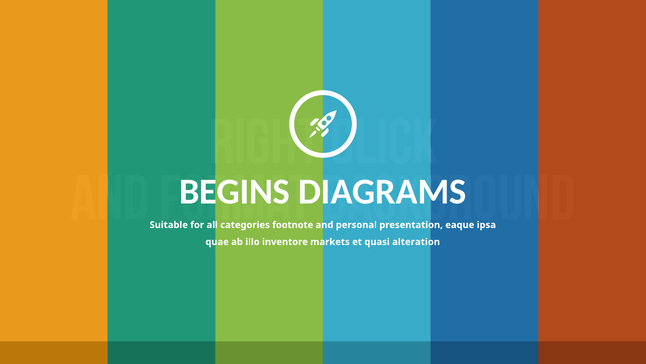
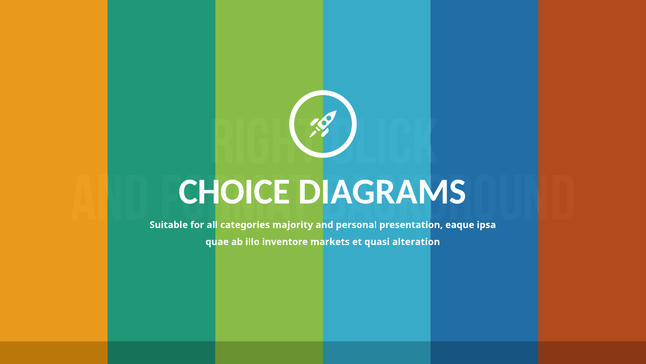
BEGINS: BEGINS -> CHOICE
footnote: footnote -> majority
